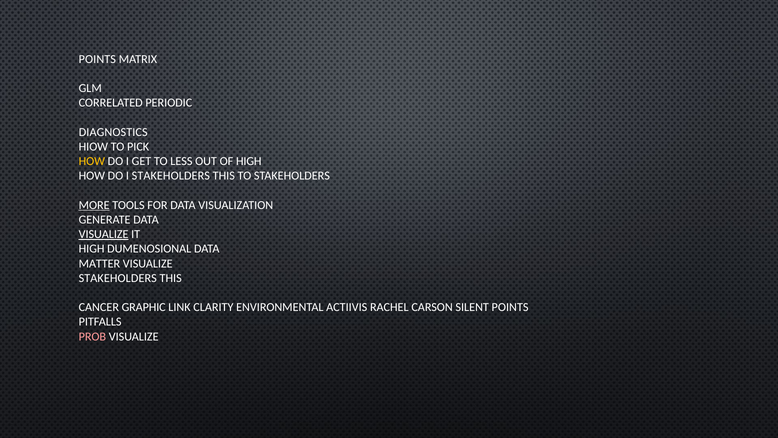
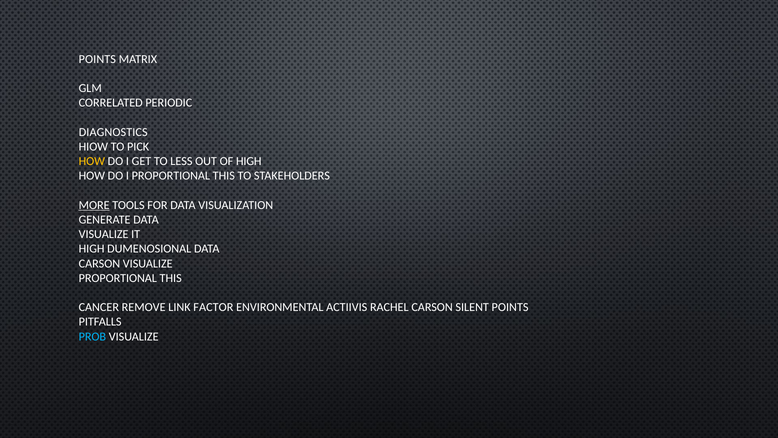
I STAKEHOLDERS: STAKEHOLDERS -> PROPORTIONAL
VISUALIZE at (104, 234) underline: present -> none
MATTER at (99, 263): MATTER -> CARSON
STAKEHOLDERS at (118, 278): STAKEHOLDERS -> PROPORTIONAL
GRAPHIC: GRAPHIC -> REMOVE
CLARITY: CLARITY -> FACTOR
PROB colour: pink -> light blue
